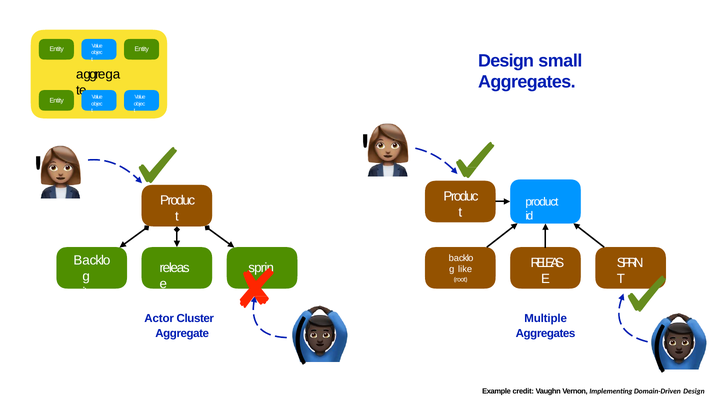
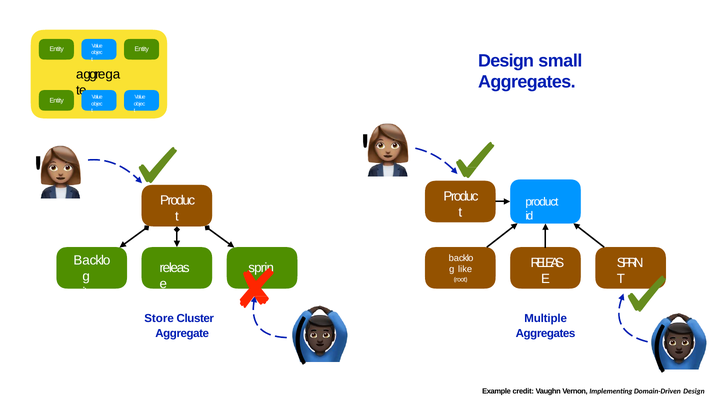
Actor: Actor -> Store
